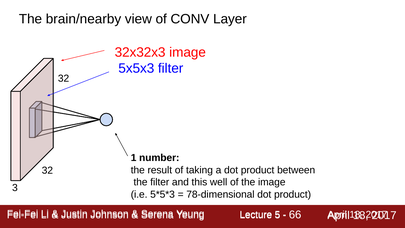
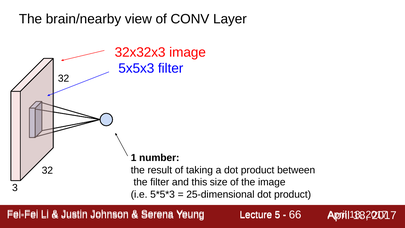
well: well -> size
78-dimensional: 78-dimensional -> 25-dimensional
